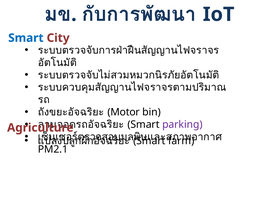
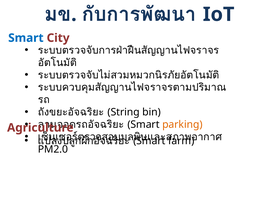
Motor: Motor -> String
parking colour: purple -> orange
PM2.1: PM2.1 -> PM2.0
